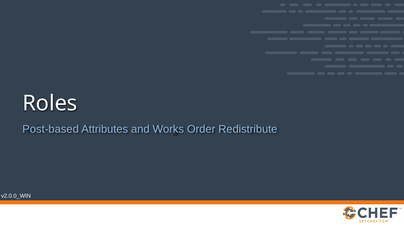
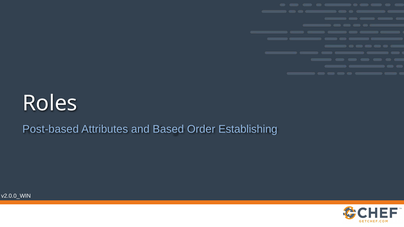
Works: Works -> Based
Redistribute: Redistribute -> Establishing
